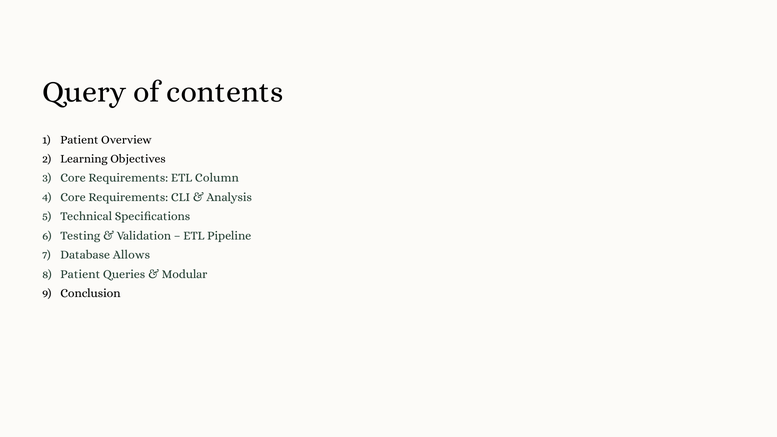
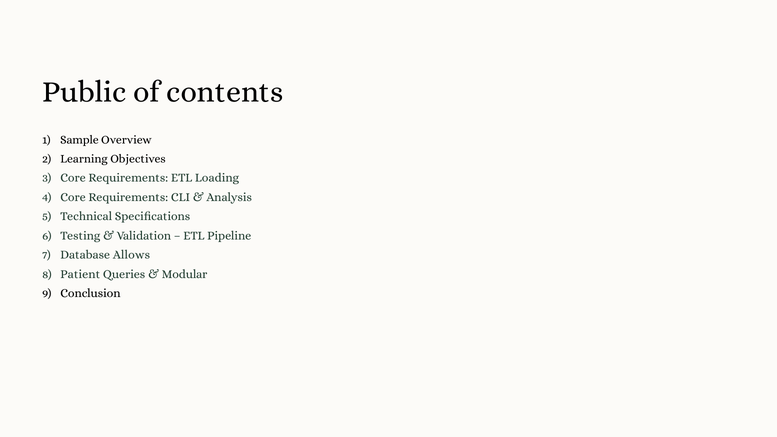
Query: Query -> Public
Patient at (79, 140): Patient -> Sample
Column: Column -> Loading
